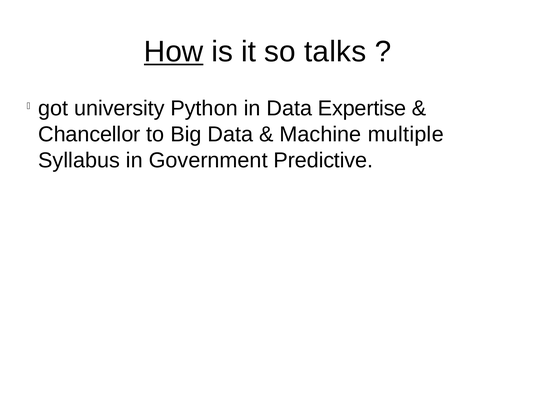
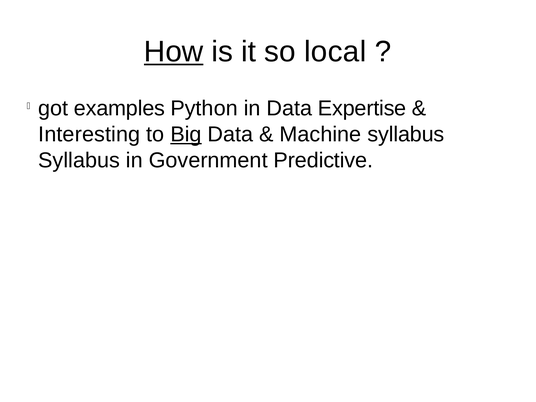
talks: talks -> local
university: university -> examples
Chancellor: Chancellor -> Interesting
Big underline: none -> present
Machine multiple: multiple -> syllabus
